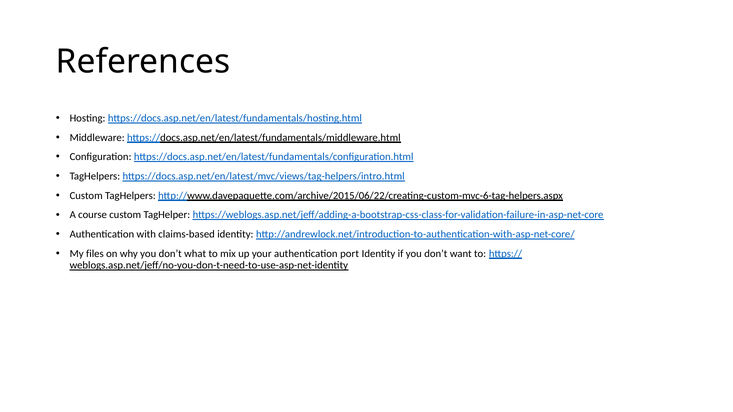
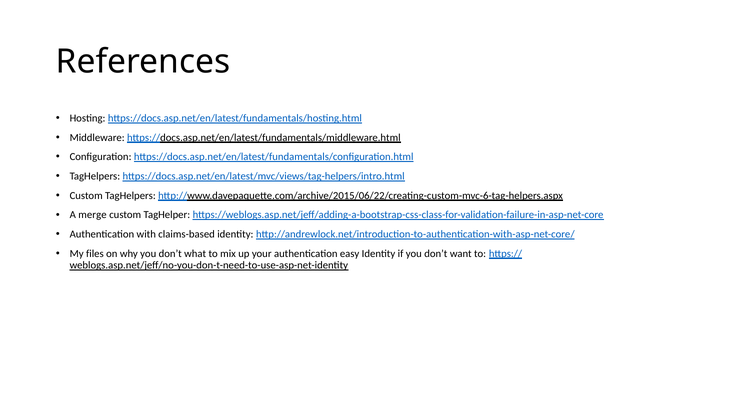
course: course -> merge
port: port -> easy
